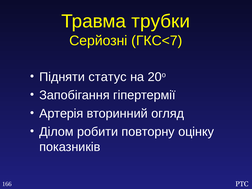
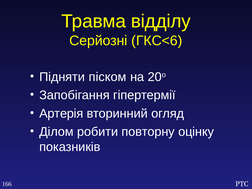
трубки: трубки -> відділу
ГКС<7: ГКС<7 -> ГКС<6
статус: статус -> піском
